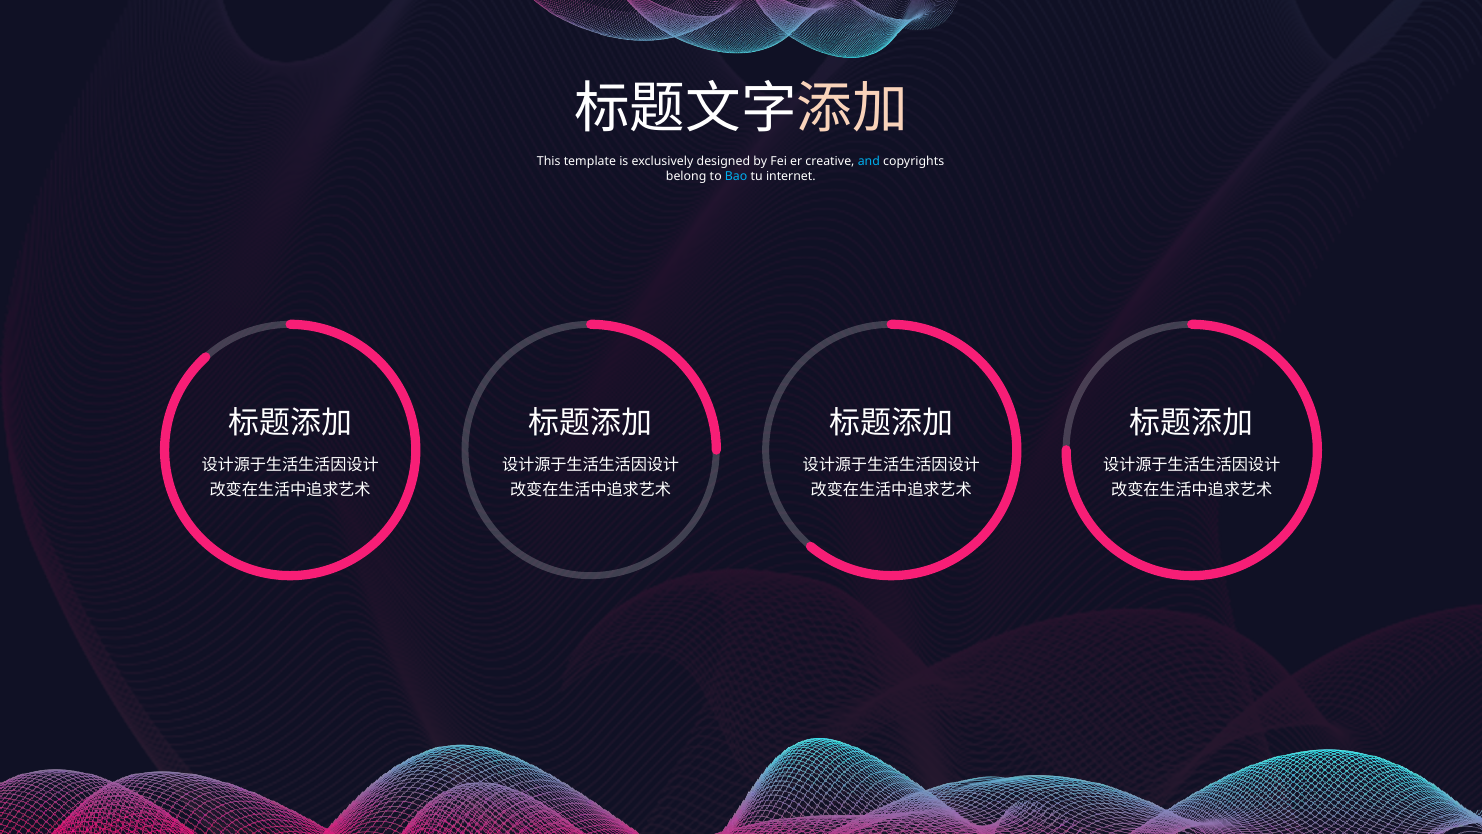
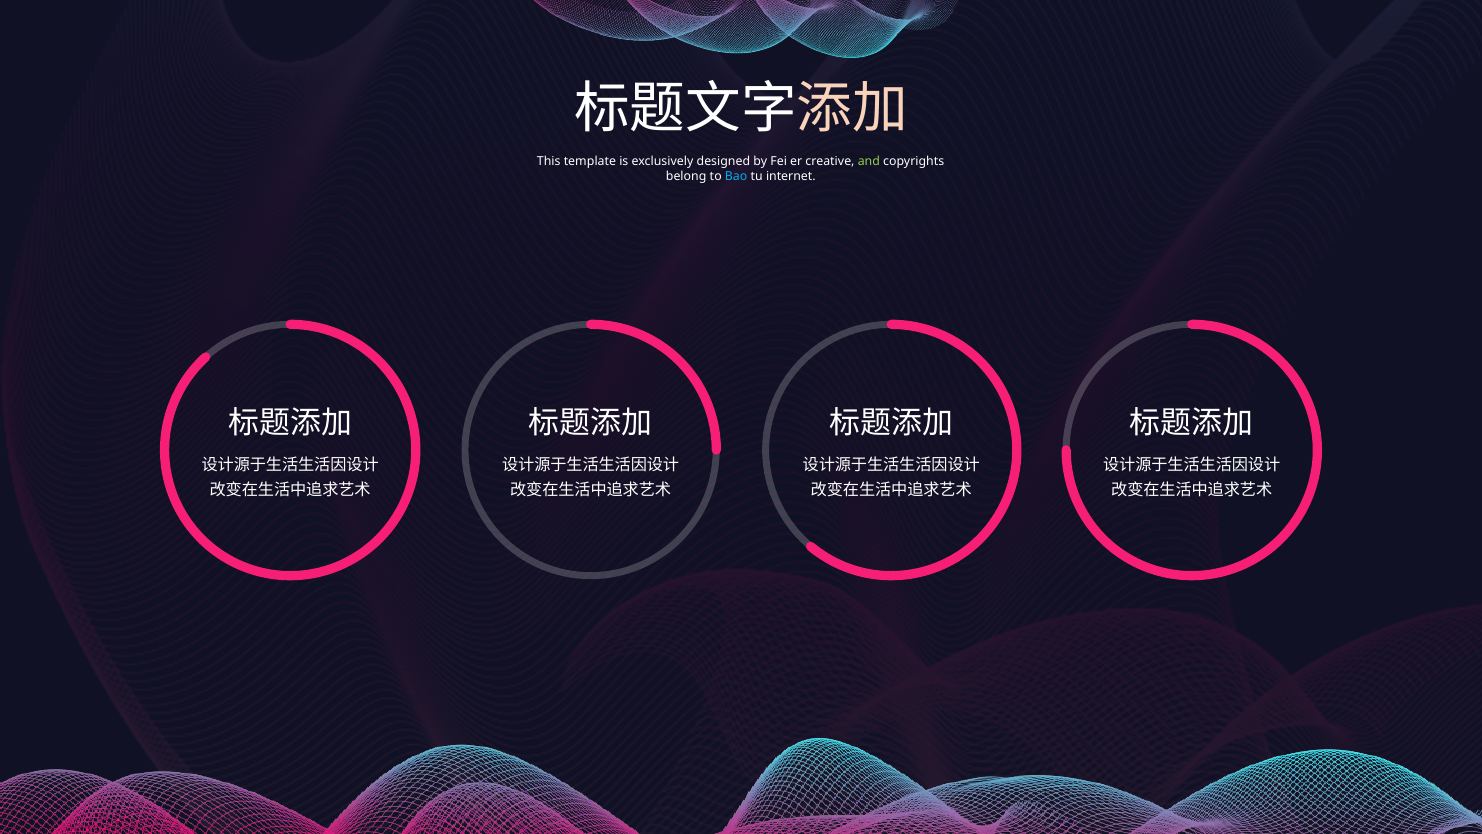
and colour: light blue -> light green
